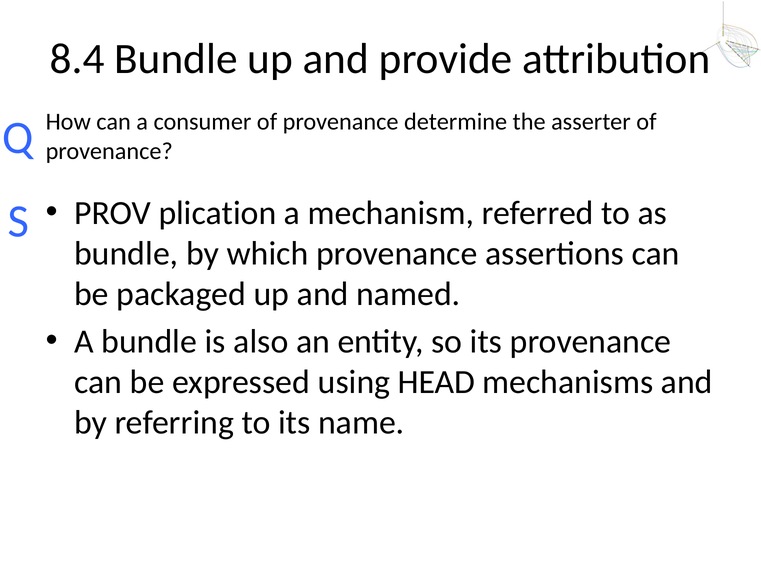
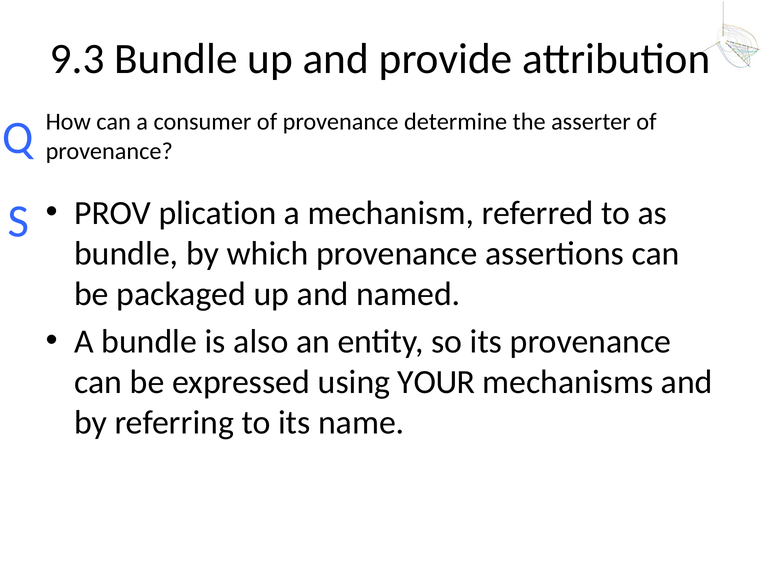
8.4: 8.4 -> 9.3
HEAD: HEAD -> YOUR
